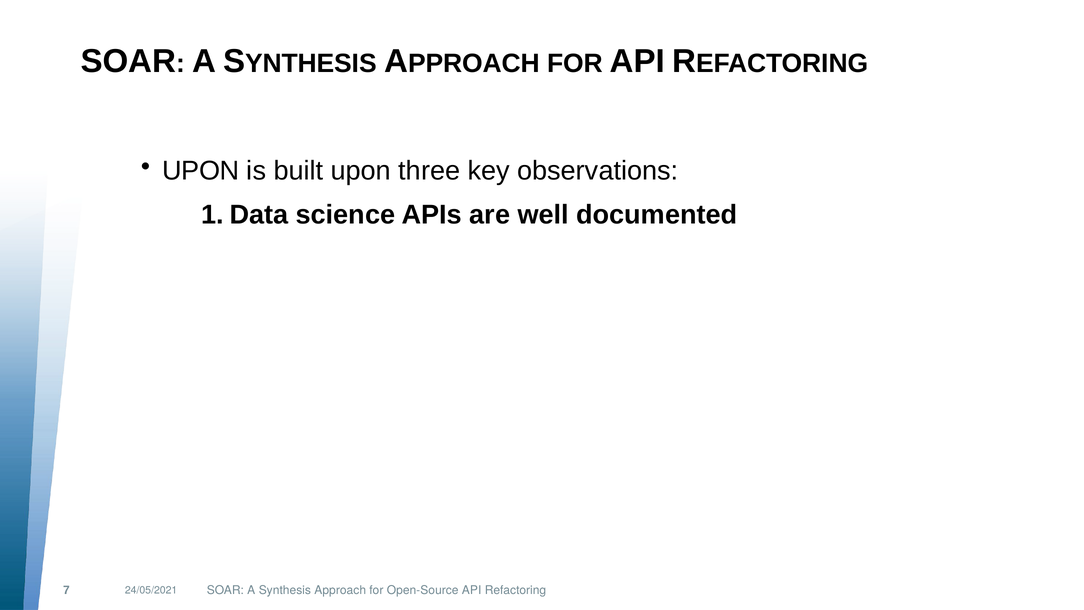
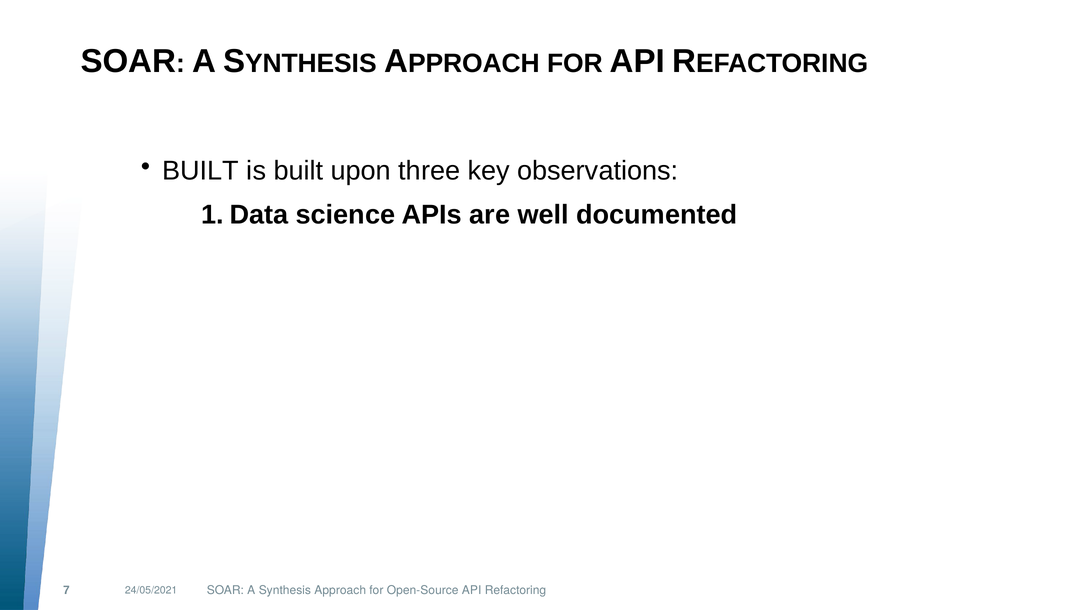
UPON at (201, 171): UPON -> BUILT
